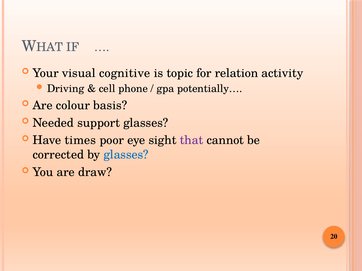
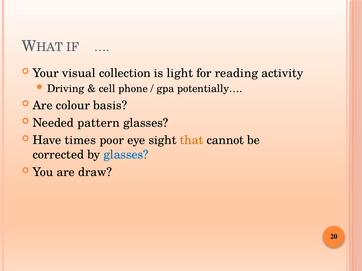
cognitive: cognitive -> collection
topic: topic -> light
relation: relation -> reading
support: support -> pattern
that colour: purple -> orange
